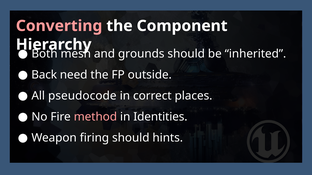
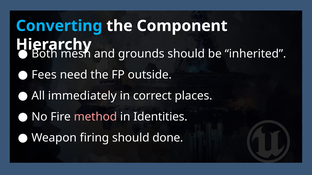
Converting colour: pink -> light blue
Back: Back -> Fees
pseudocode: pseudocode -> immediately
hints: hints -> done
